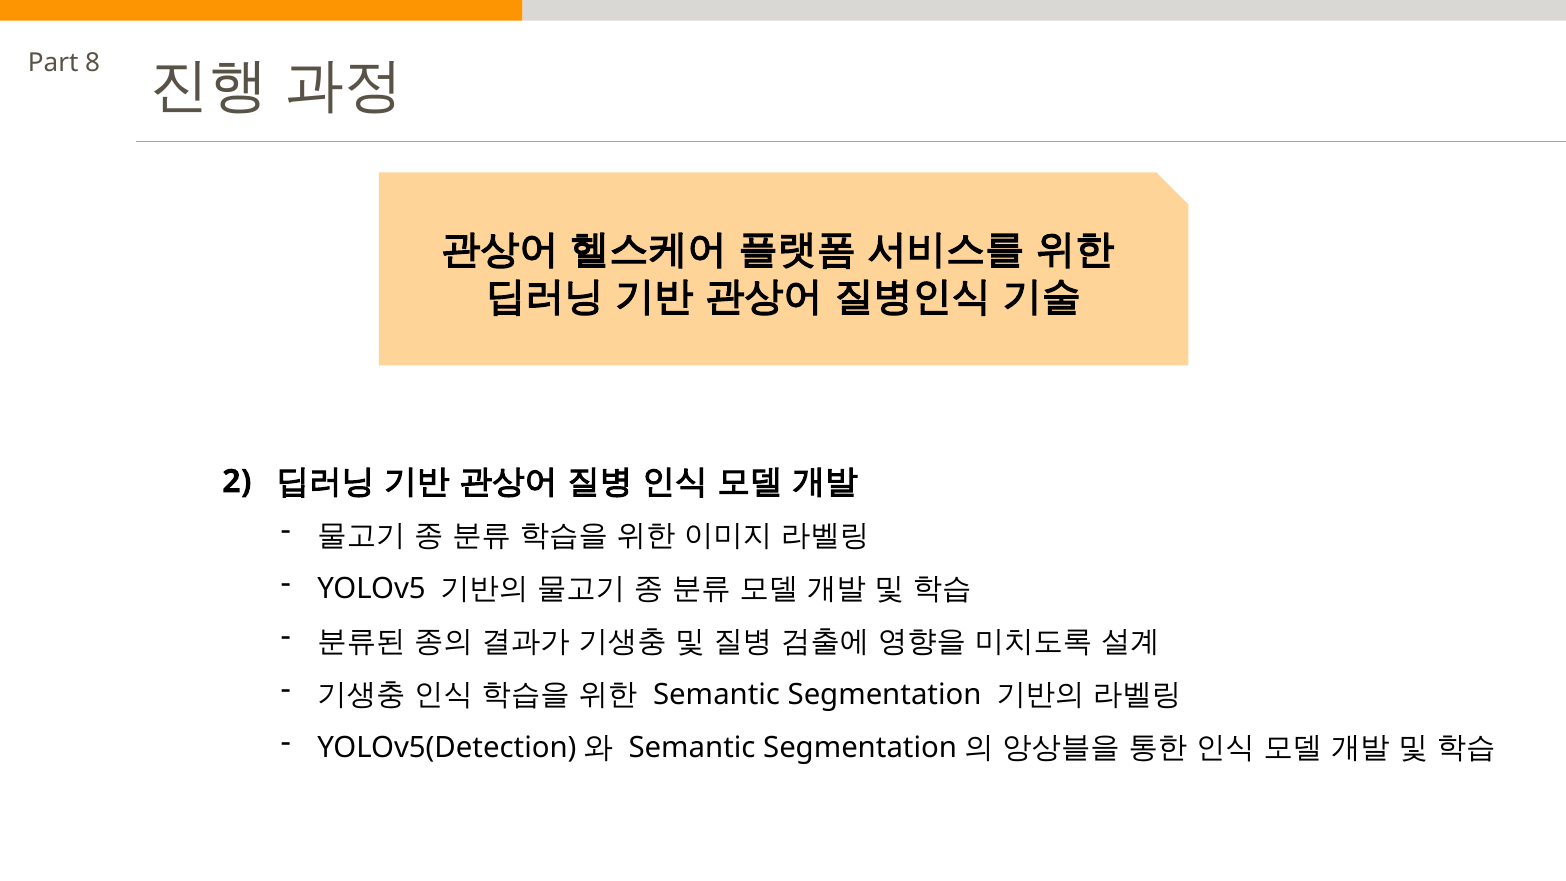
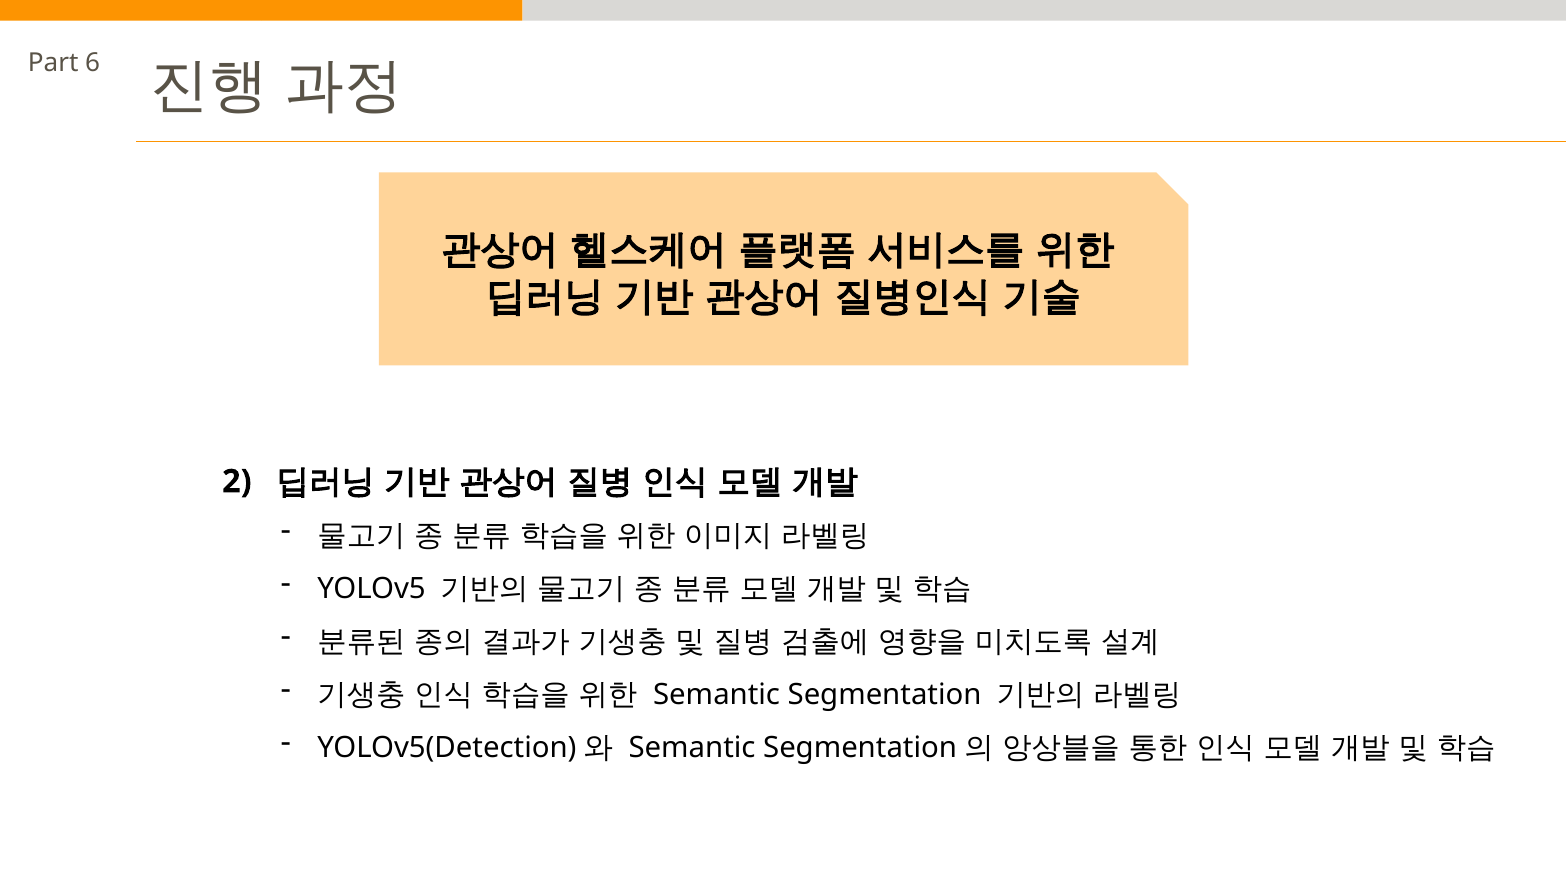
8: 8 -> 6
